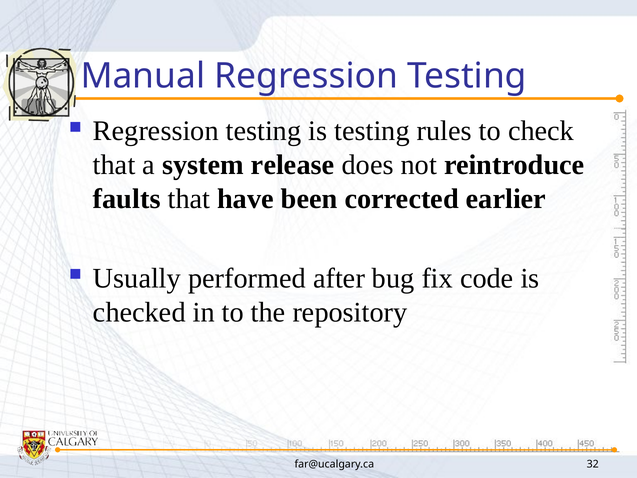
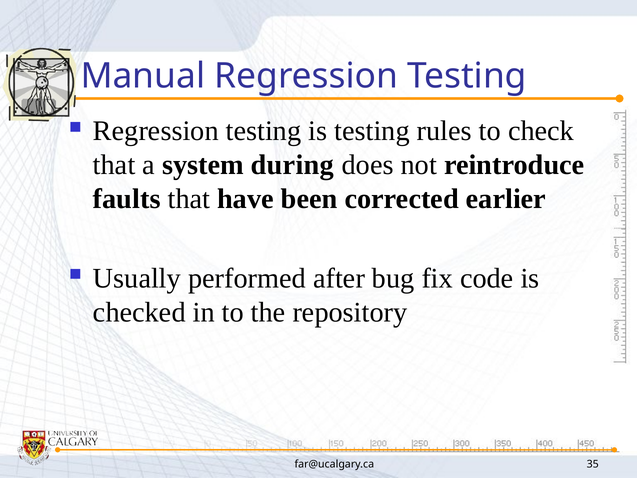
release: release -> during
32: 32 -> 35
